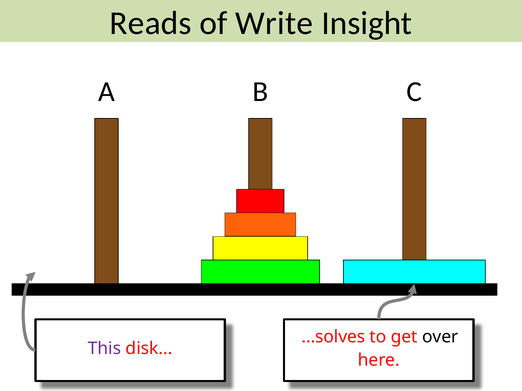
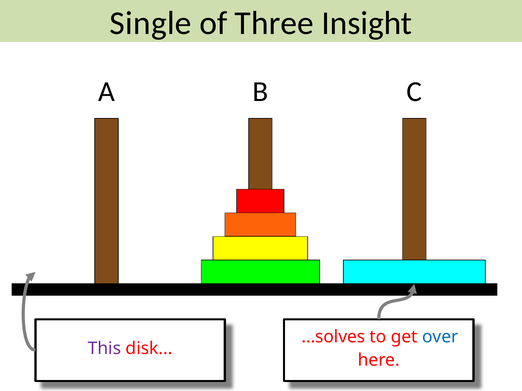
Reads: Reads -> Single
Write: Write -> Three
over colour: black -> blue
